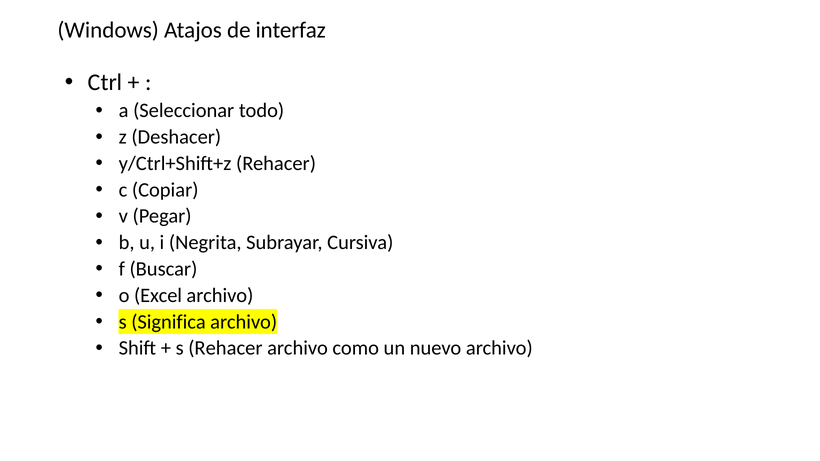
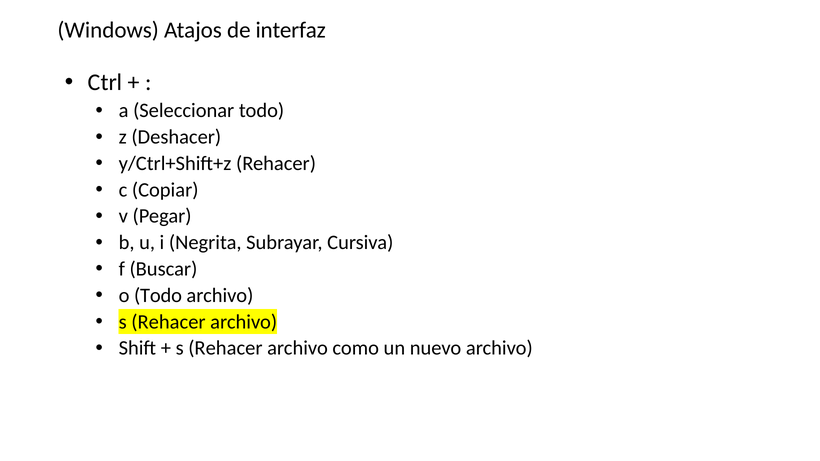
o Excel: Excel -> Todo
Significa at (169, 322): Significa -> Rehacer
